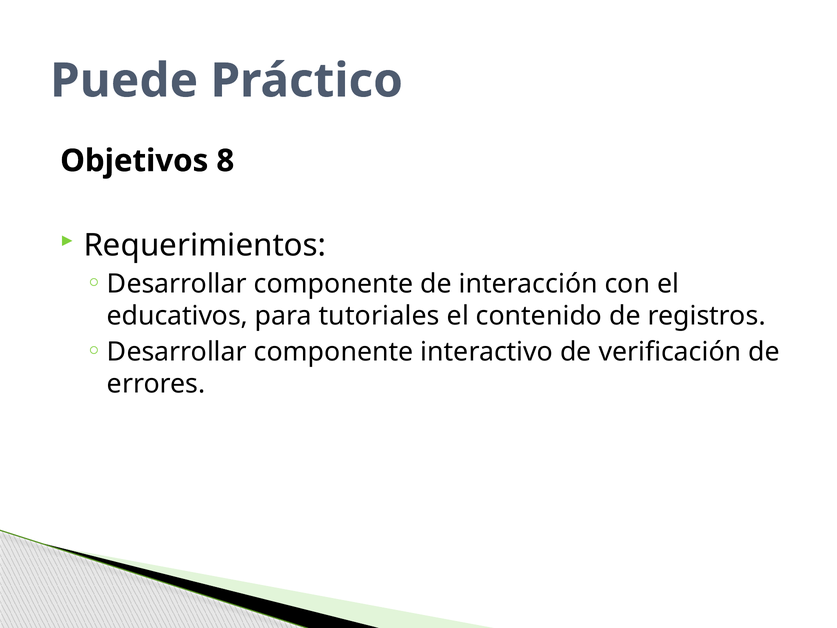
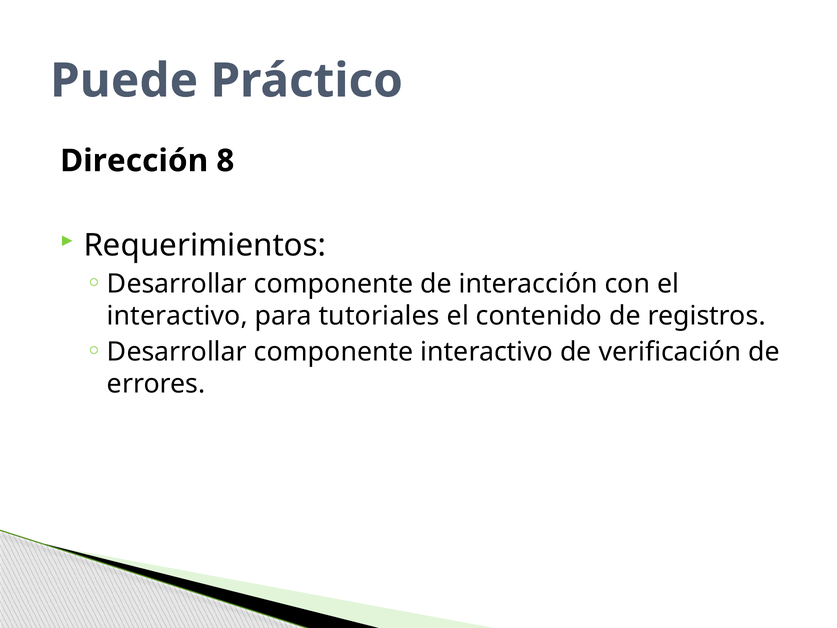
Objetivos: Objetivos -> Dirección
educativos at (177, 316): educativos -> interactivo
